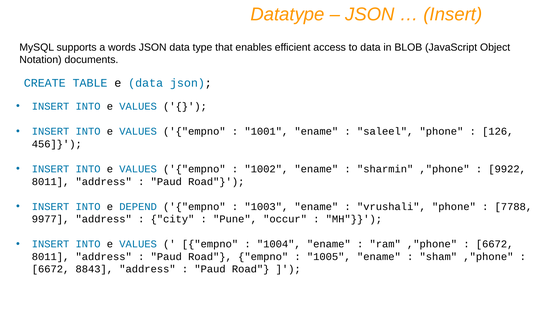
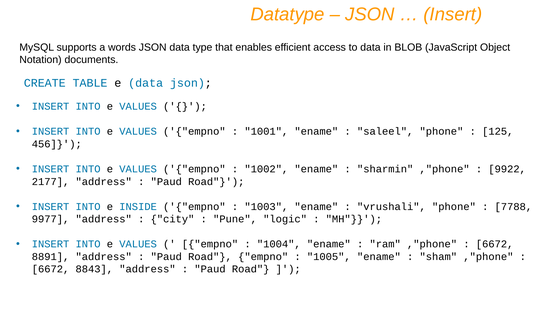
126: 126 -> 125
8011 at (51, 181): 8011 -> 2177
DEPEND: DEPEND -> INSIDE
occur: occur -> logic
8011 at (51, 256): 8011 -> 8891
